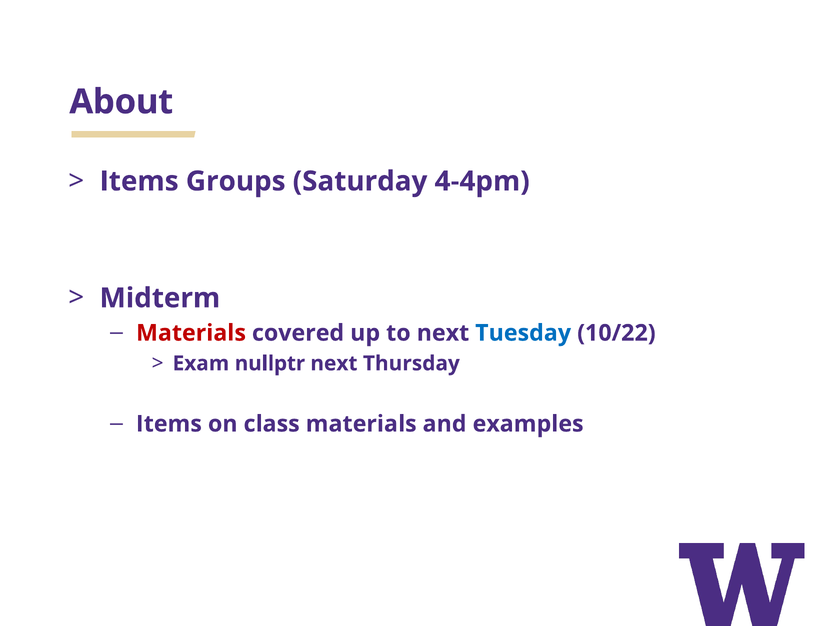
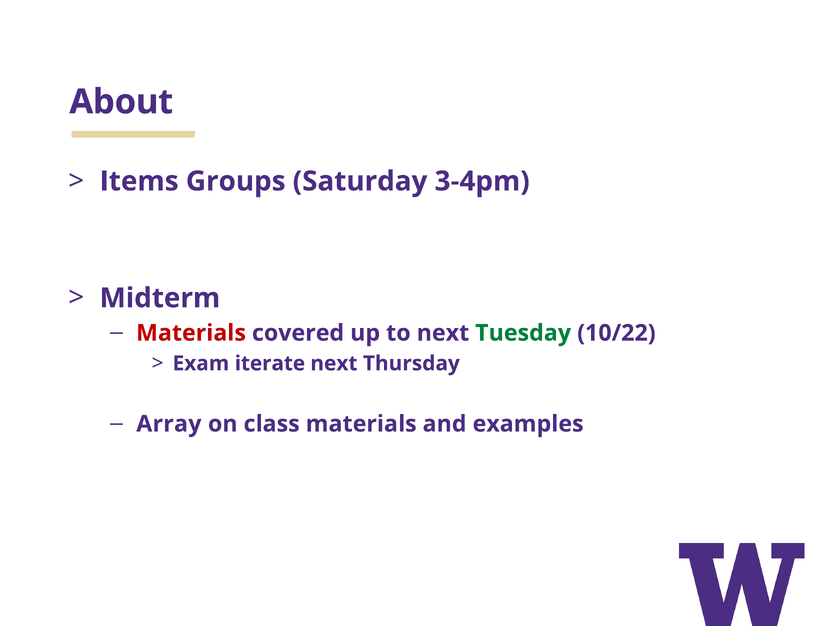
4-4pm: 4-4pm -> 3-4pm
Tuesday colour: blue -> green
nullptr: nullptr -> iterate
Items at (169, 424): Items -> Array
